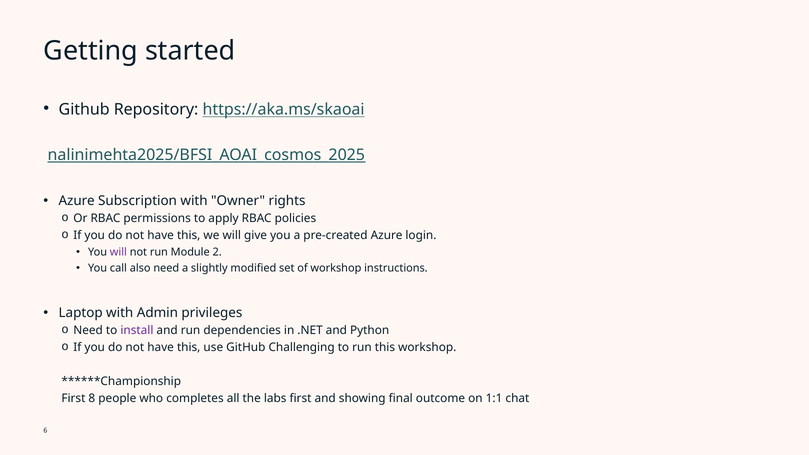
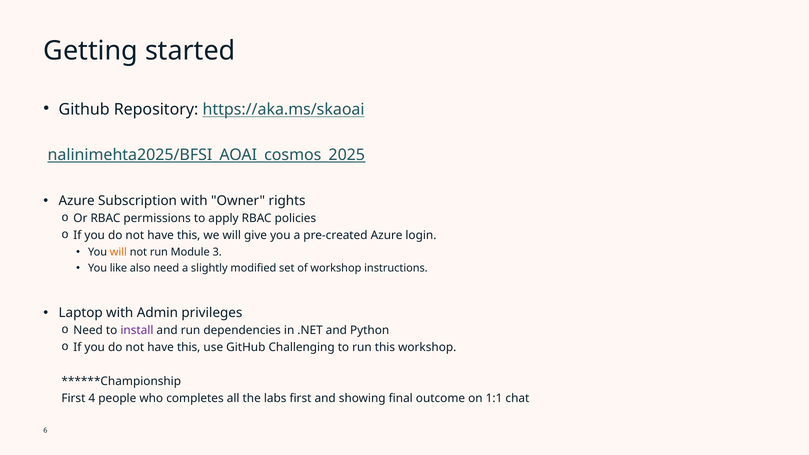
will at (118, 252) colour: purple -> orange
2: 2 -> 3
call: call -> like
8: 8 -> 4
